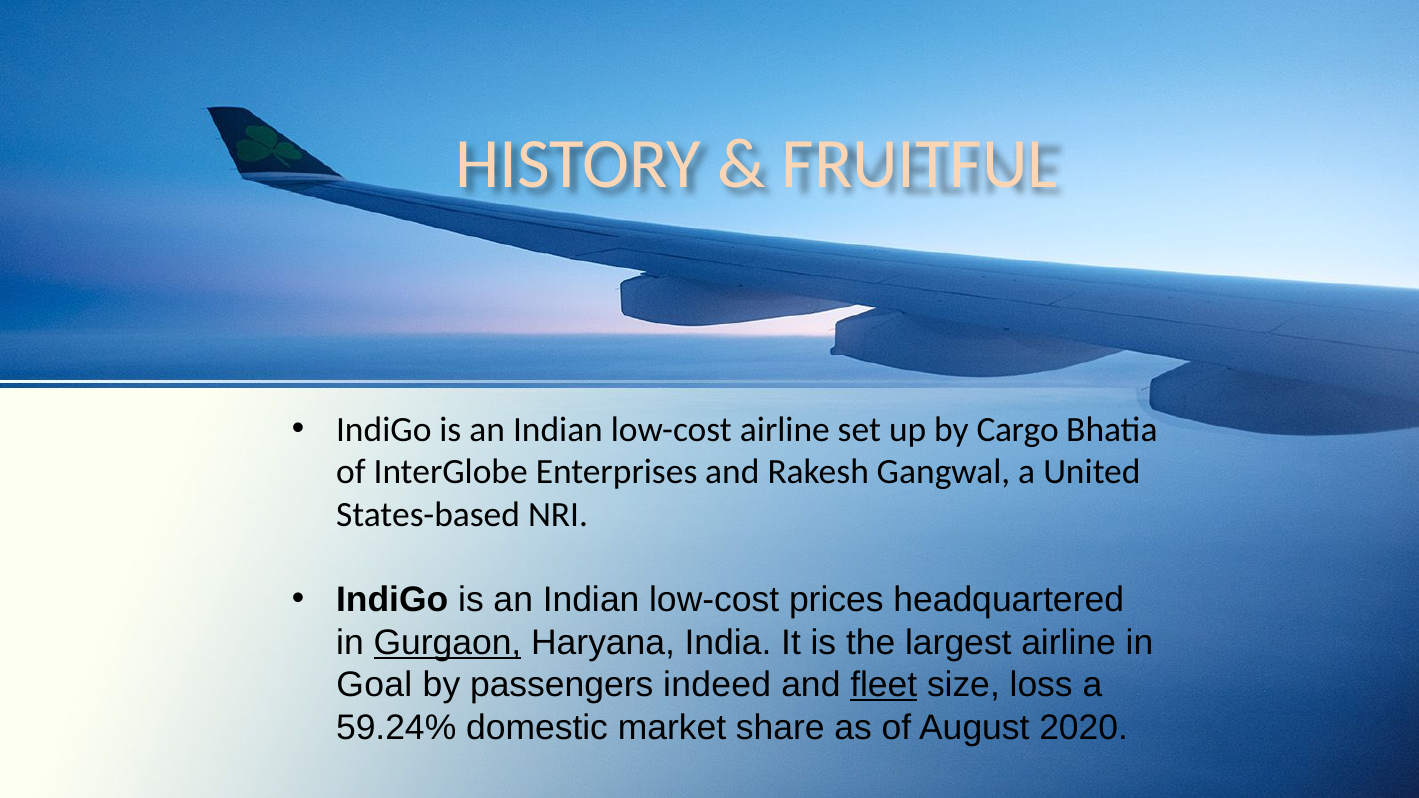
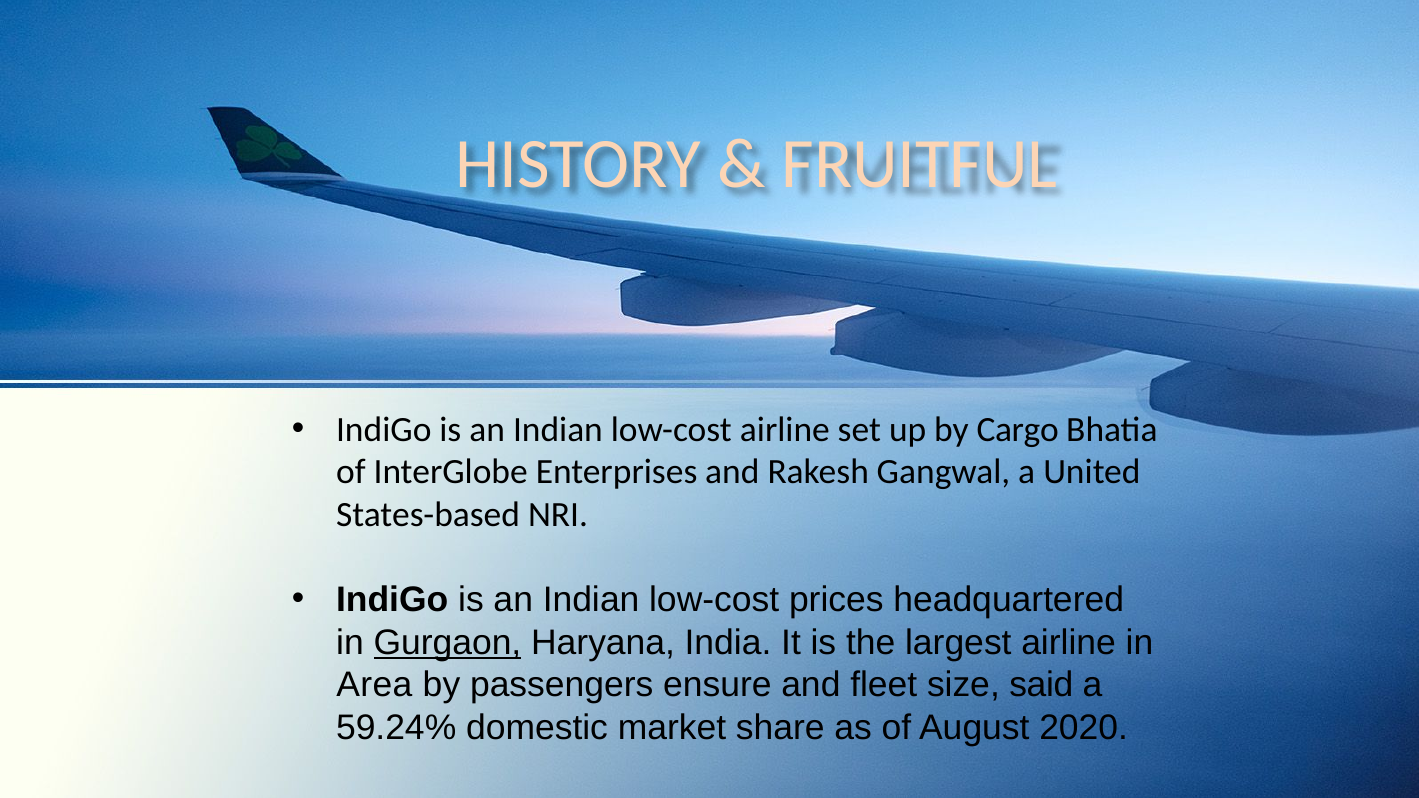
Goal: Goal -> Area
indeed: indeed -> ensure
fleet underline: present -> none
loss: loss -> said
